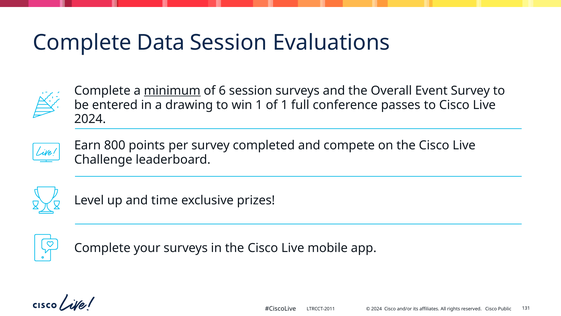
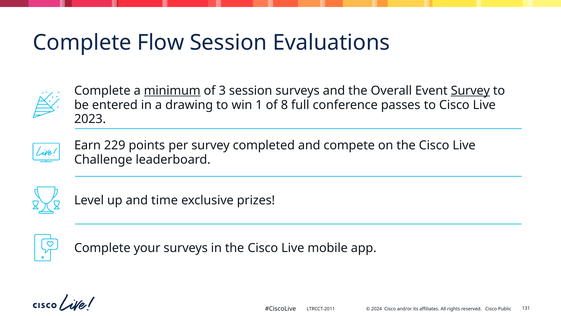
Data: Data -> Flow
6: 6 -> 3
Survey at (470, 91) underline: none -> present
of 1: 1 -> 8
2024 at (90, 119): 2024 -> 2023
800: 800 -> 229
